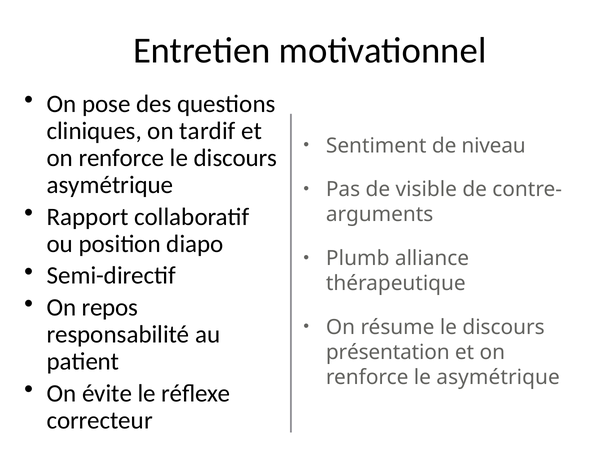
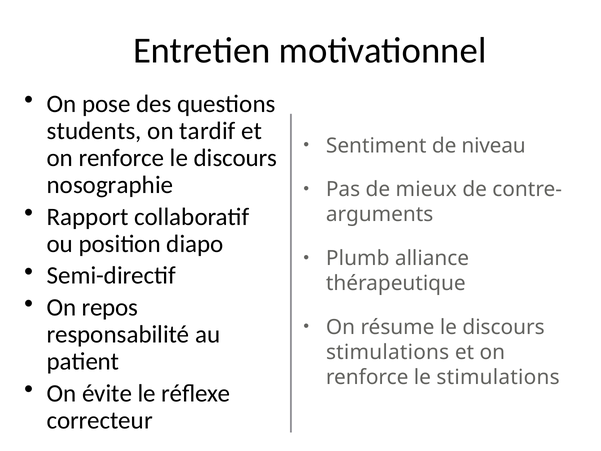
cliniques: cliniques -> students
asymétrique at (110, 185): asymétrique -> nosographie
visible: visible -> mieux
présentation at (388, 352): présentation -> stimulations
le asymétrique: asymétrique -> stimulations
